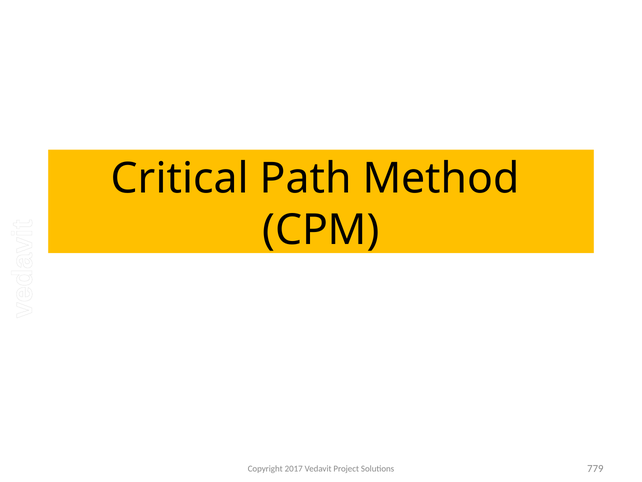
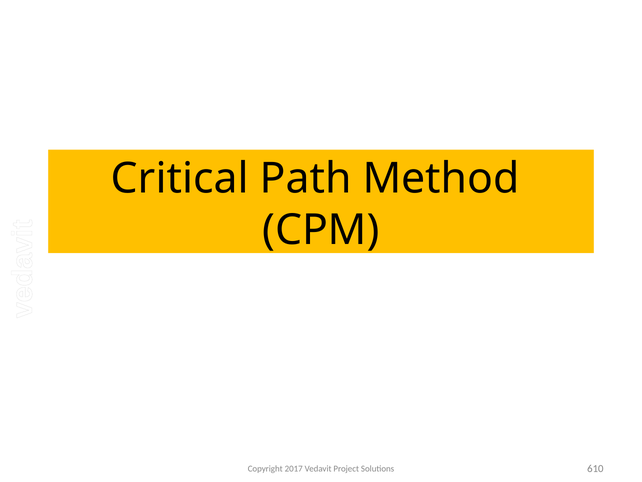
779: 779 -> 610
